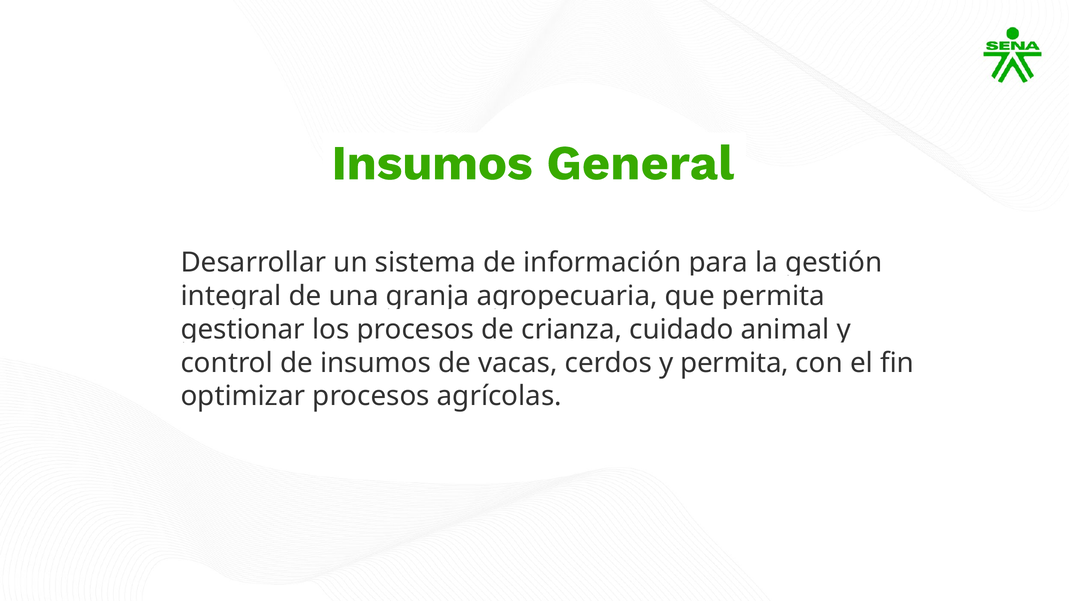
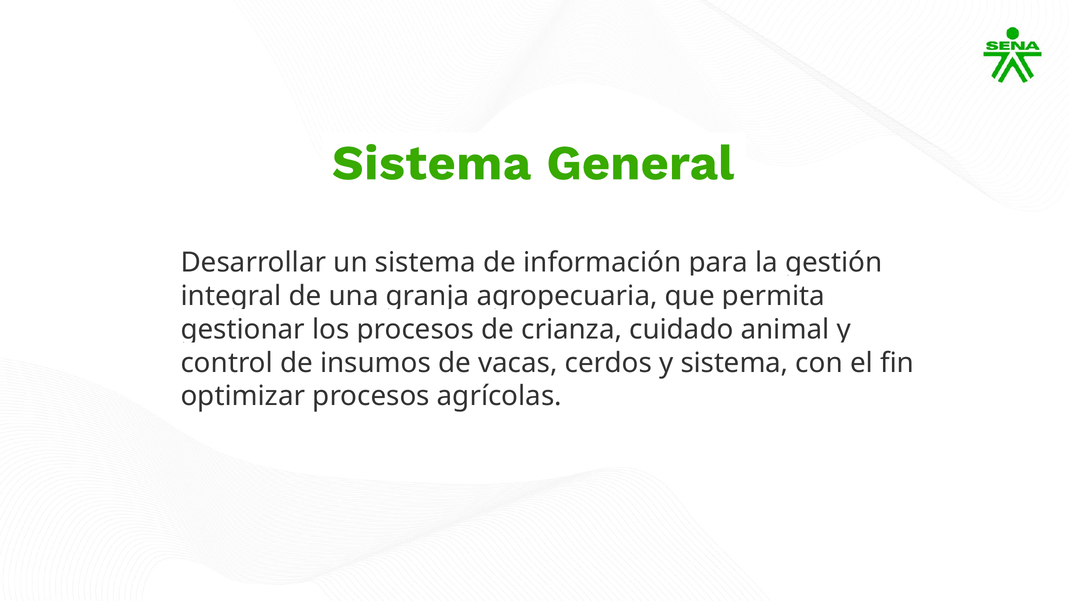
Insumos at (432, 163): Insumos -> Sistema
y permita: permita -> sistema
